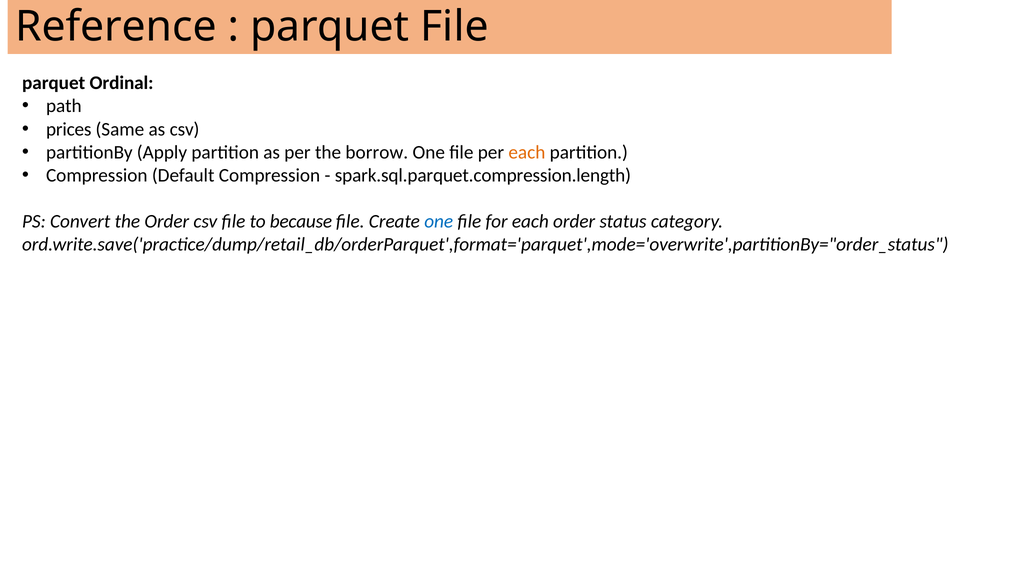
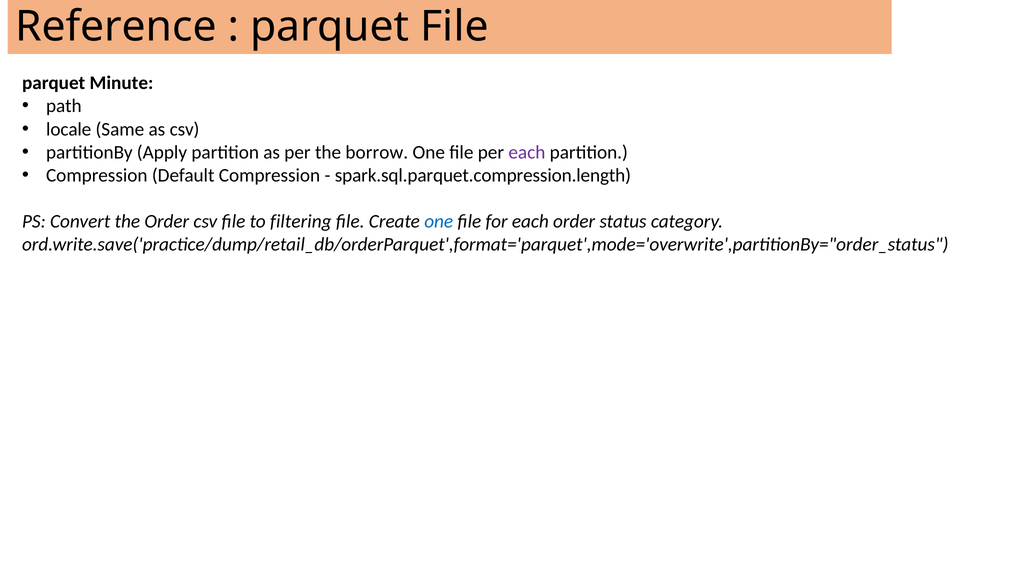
Ordinal: Ordinal -> Minute
prices: prices -> locale
each at (527, 152) colour: orange -> purple
because: because -> filtering
